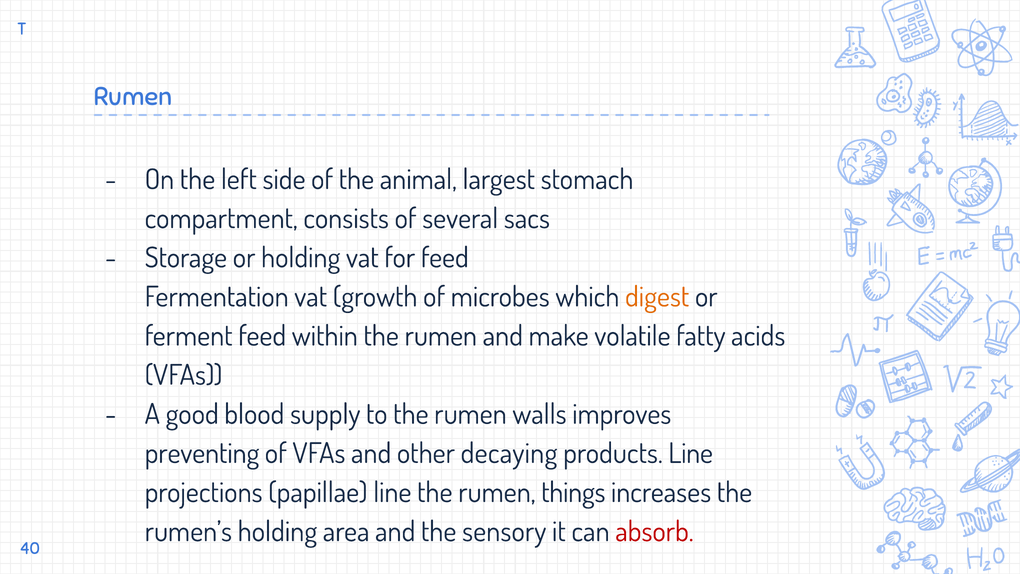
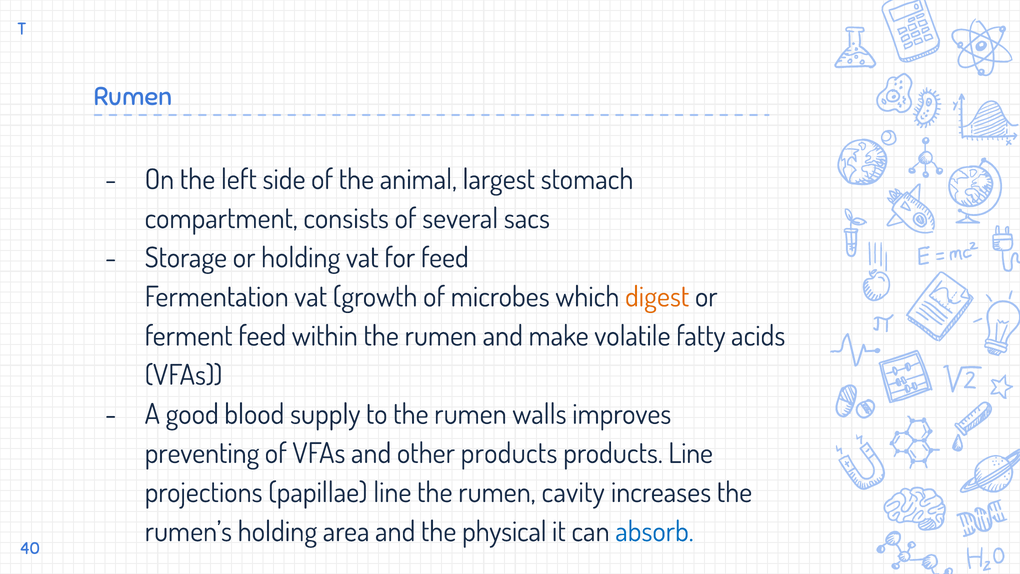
other decaying: decaying -> products
things: things -> cavity
sensory: sensory -> physical
absorb colour: red -> blue
